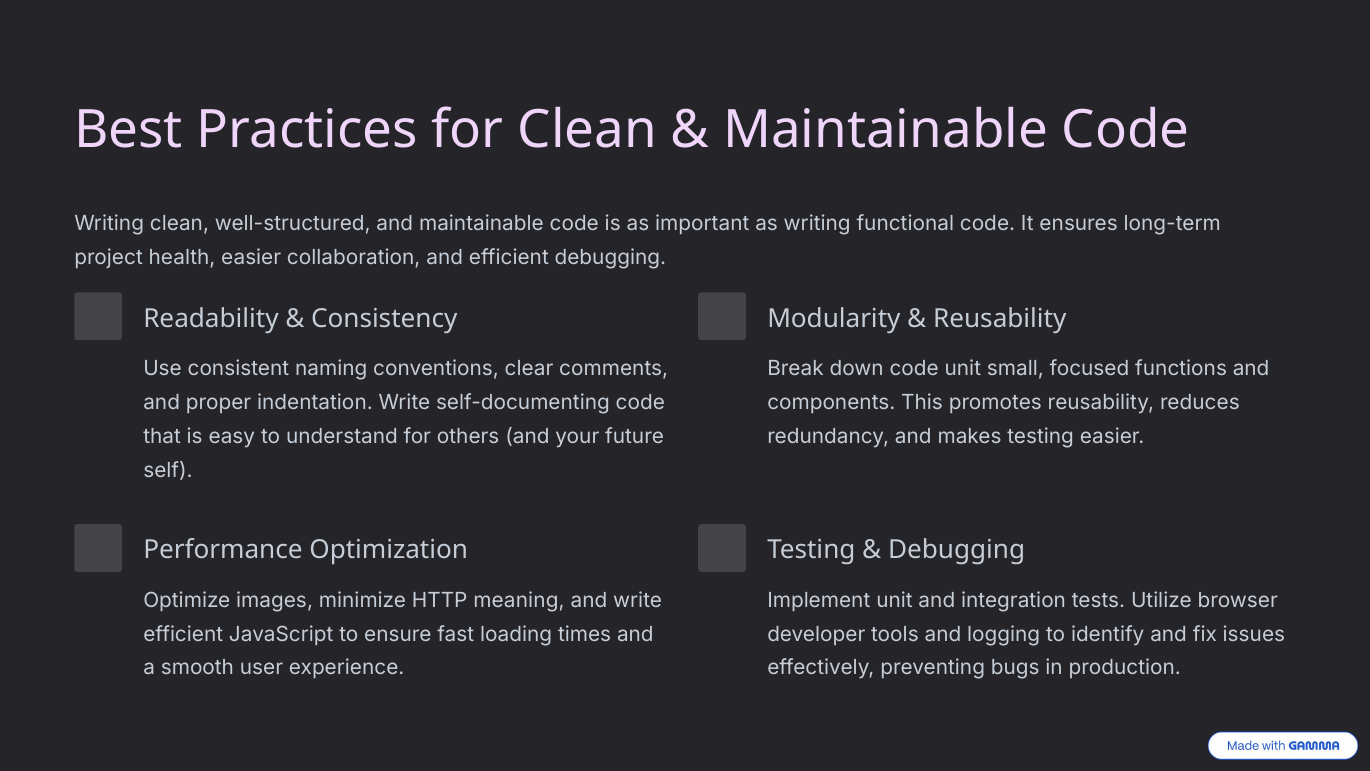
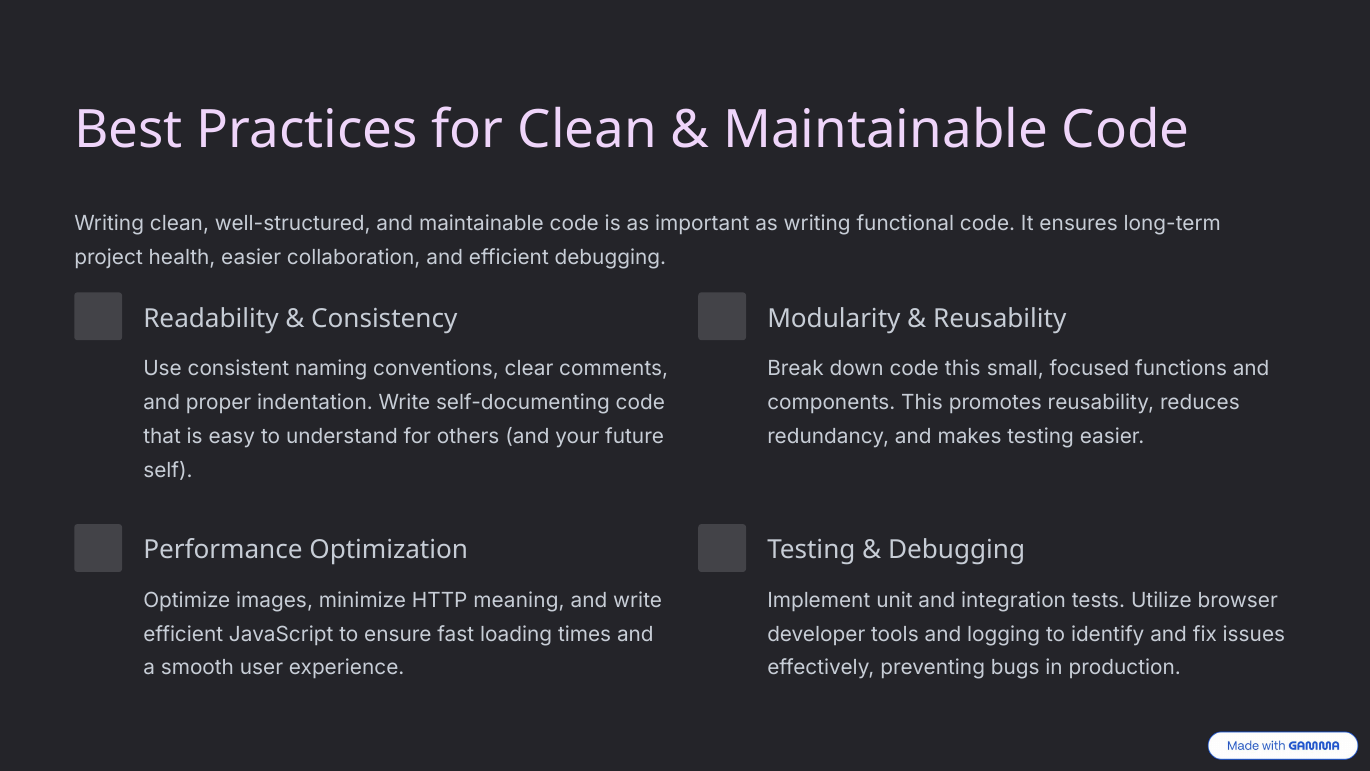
code unit: unit -> this
